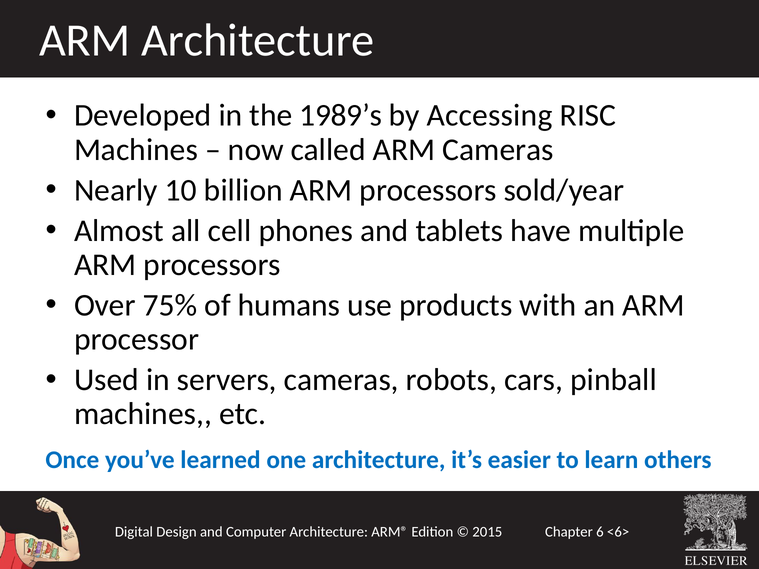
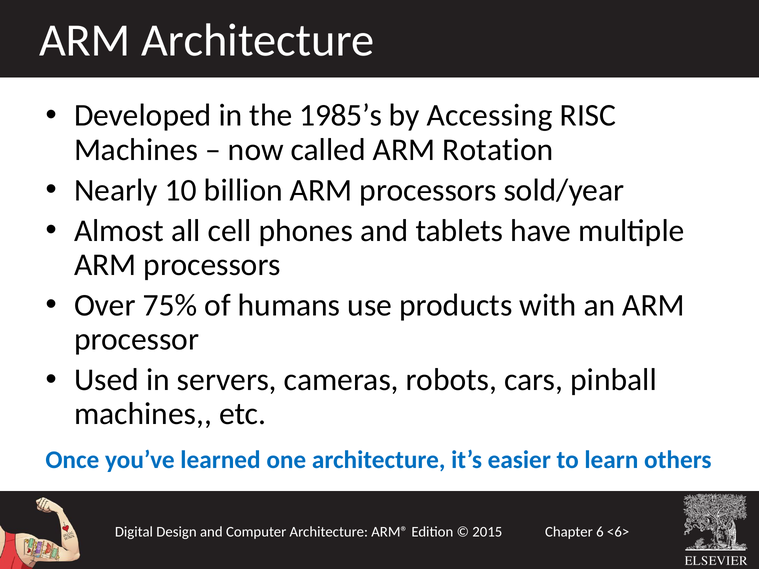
1989’s: 1989’s -> 1985’s
ARM Cameras: Cameras -> Rotation
